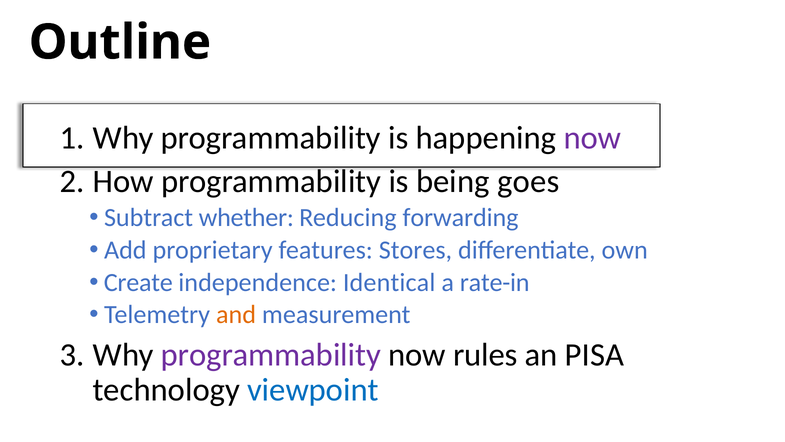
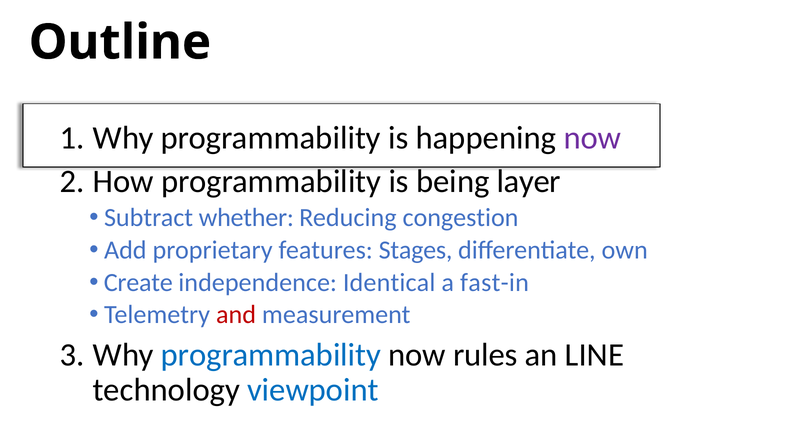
goes: goes -> layer
forwarding: forwarding -> congestion
Stores: Stores -> Stages
rate-in: rate-in -> fast-in
and colour: orange -> red
programmability at (271, 354) colour: purple -> blue
PISA: PISA -> LINE
